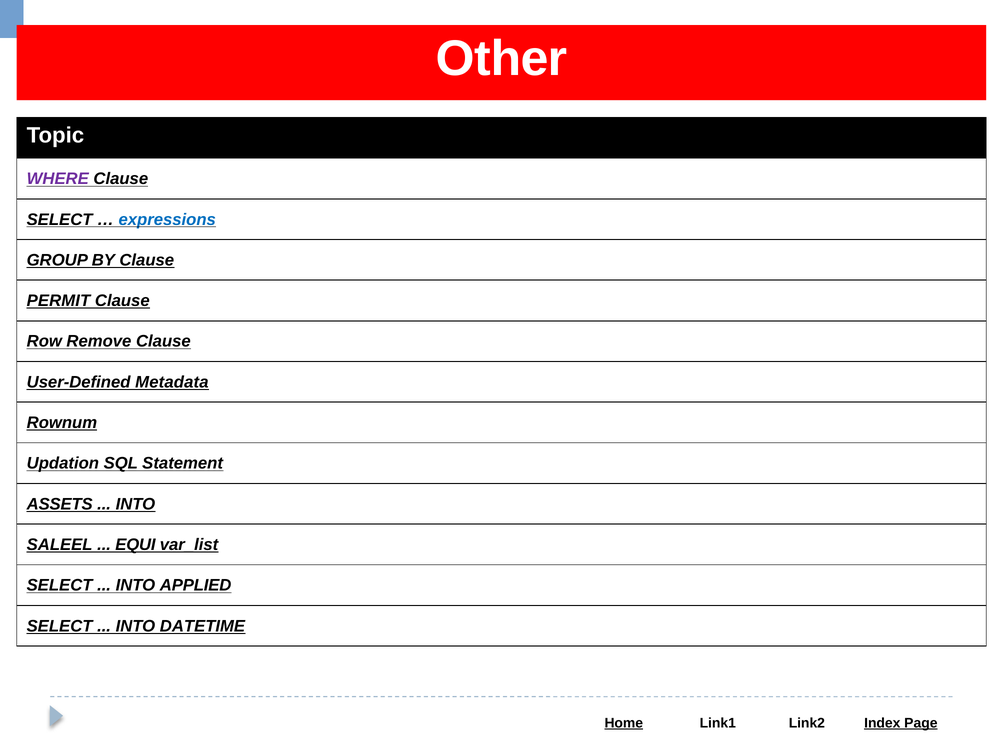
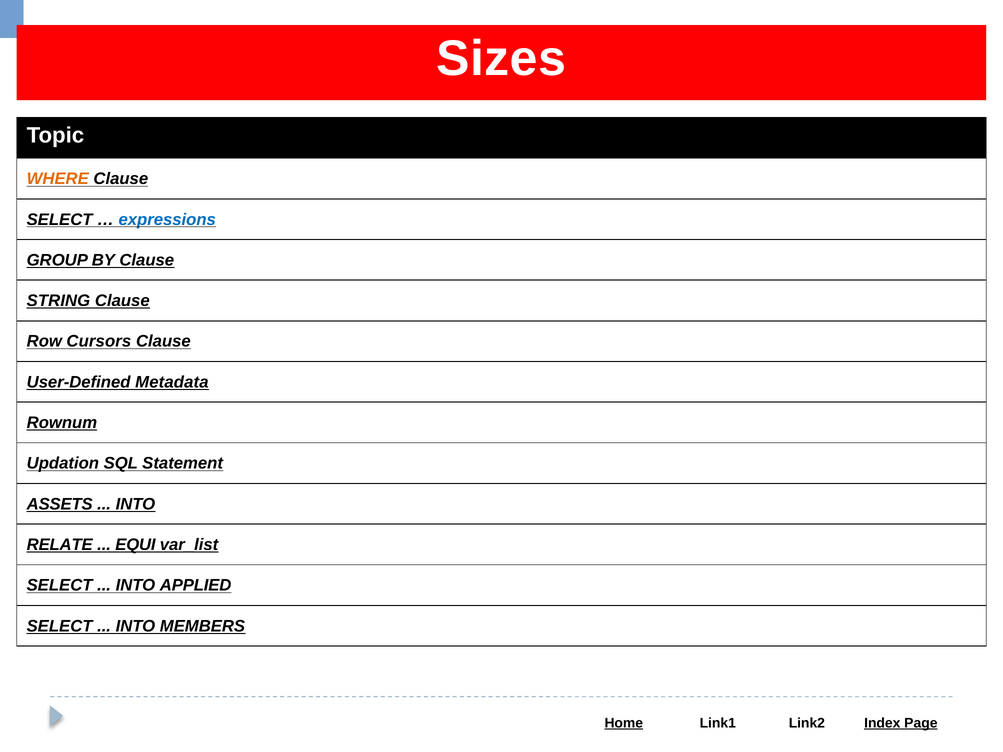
Other: Other -> Sizes
WHERE colour: purple -> orange
PERMIT: PERMIT -> STRING
Remove: Remove -> Cursors
SALEEL: SALEEL -> RELATE
DATETIME: DATETIME -> MEMBERS
